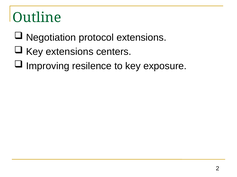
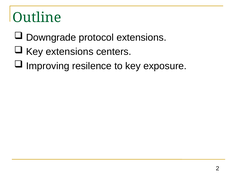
Negotiation: Negotiation -> Downgrade
